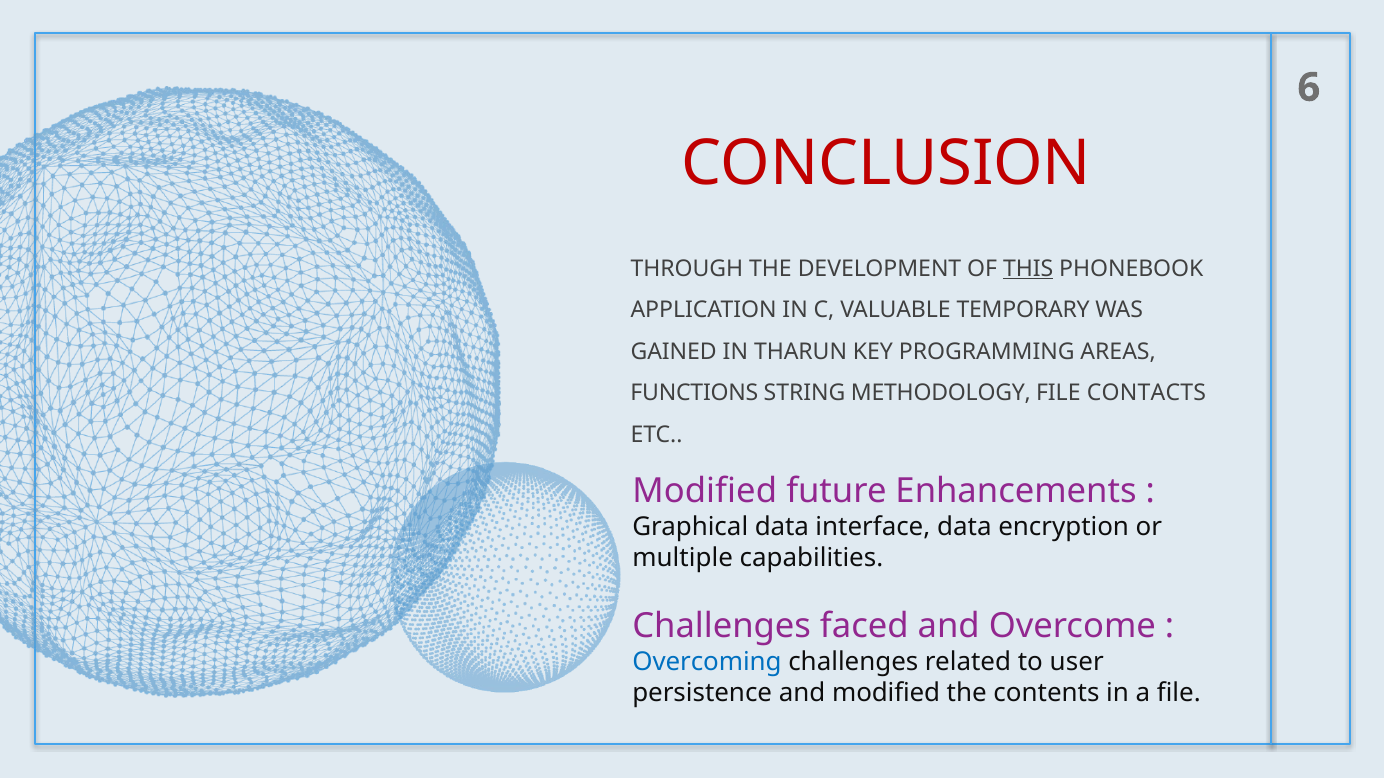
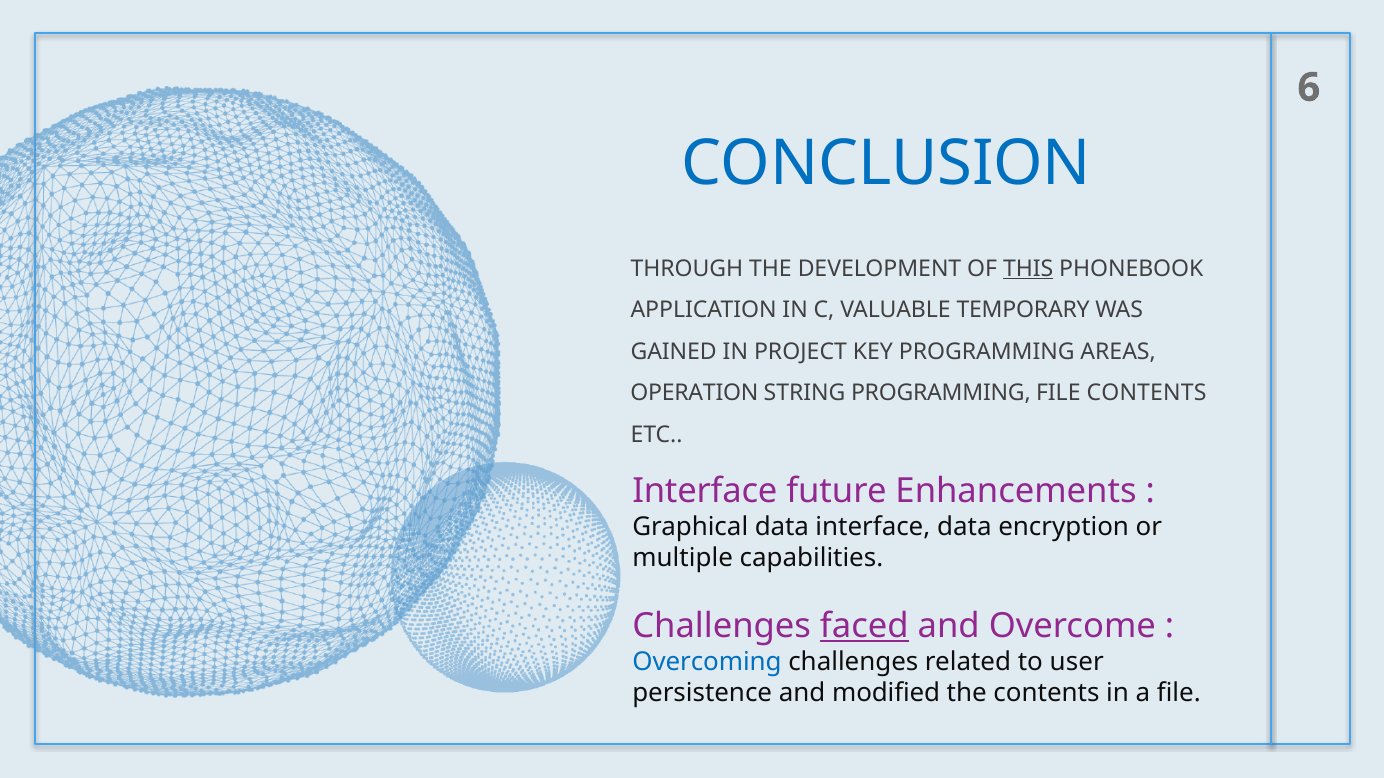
CONCLUSION colour: red -> blue
THARUN: THARUN -> PROJECT
FUNCTIONS: FUNCTIONS -> OPERATION
STRING METHODOLOGY: METHODOLOGY -> PROGRAMMING
FILE CONTACTS: CONTACTS -> CONTENTS
Modified at (705, 491): Modified -> Interface
faced underline: none -> present
